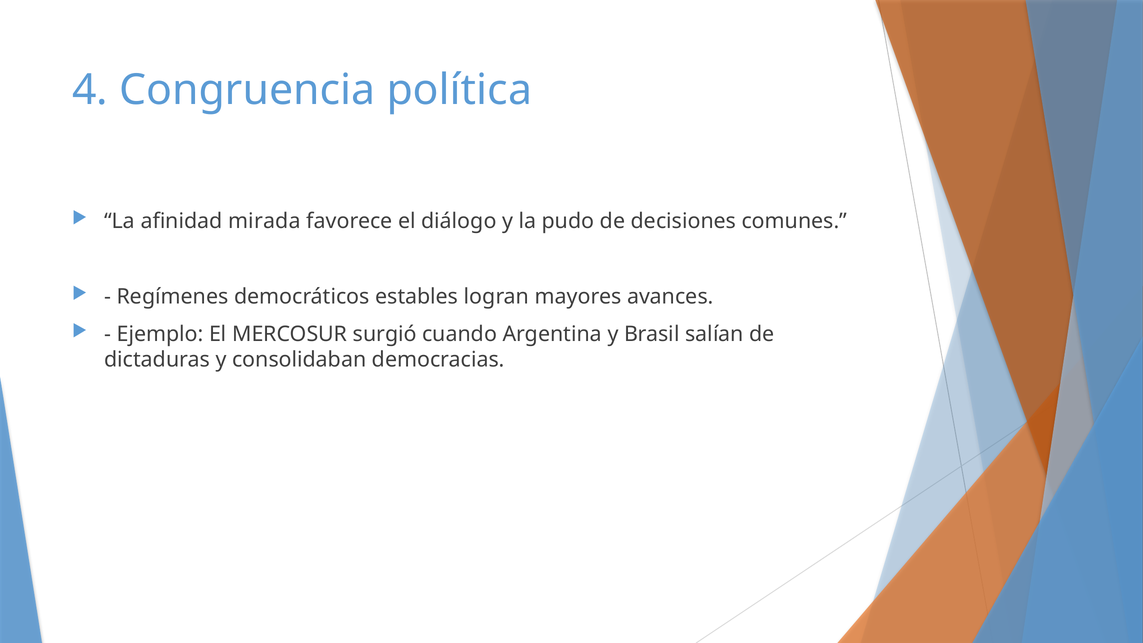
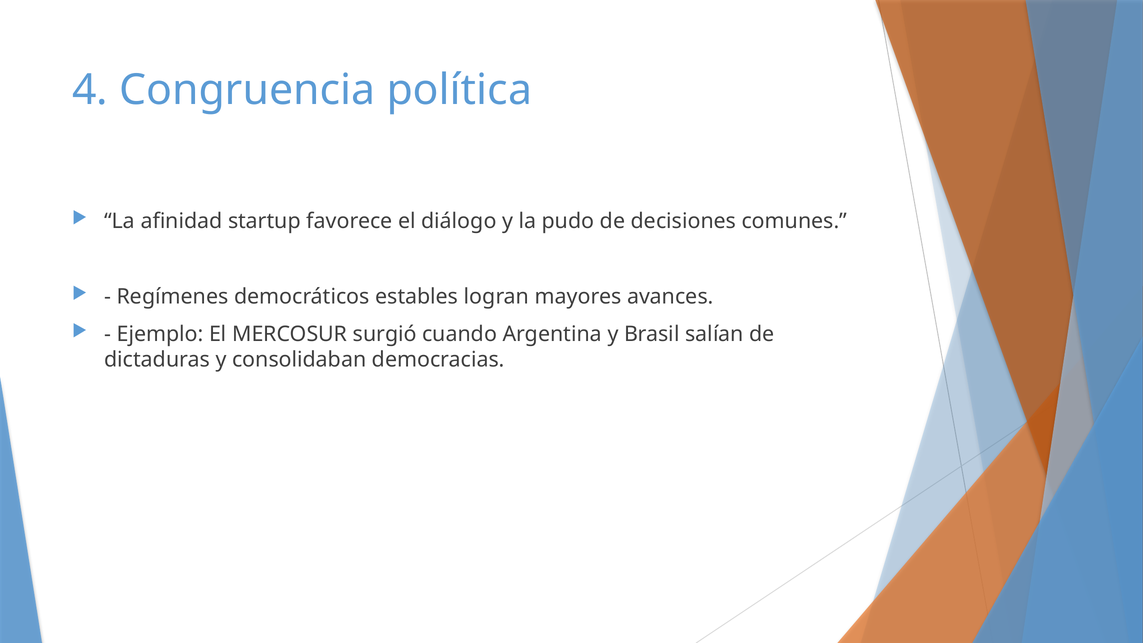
mirada: mirada -> startup
